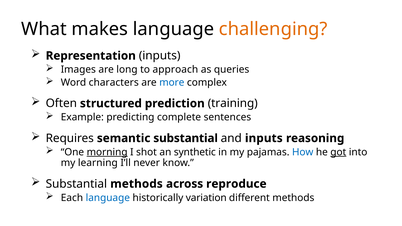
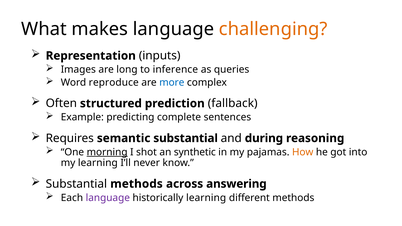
approach: approach -> inference
characters: characters -> reproduce
training: training -> fallback
and inputs: inputs -> during
How colour: blue -> orange
got underline: present -> none
reproduce: reproduce -> answering
language at (108, 198) colour: blue -> purple
historically variation: variation -> learning
